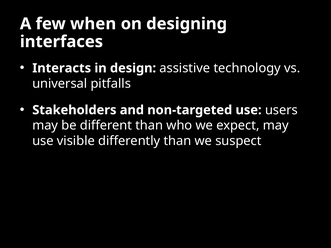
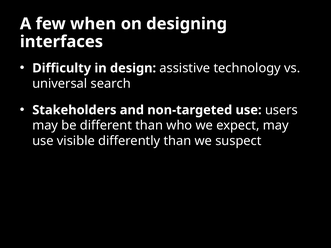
Interacts: Interacts -> Difficulty
pitfalls: pitfalls -> search
